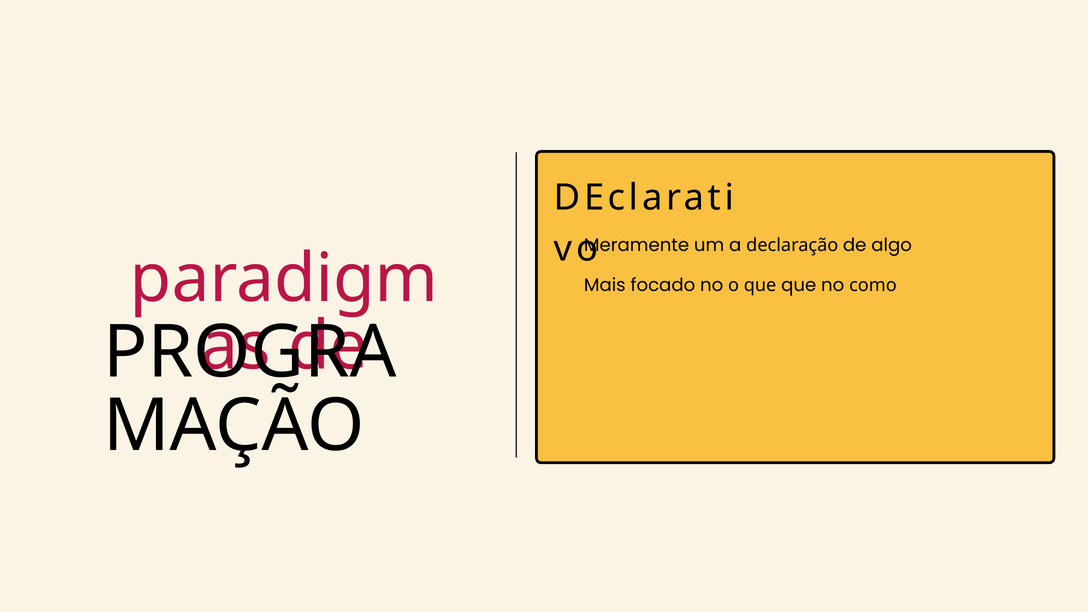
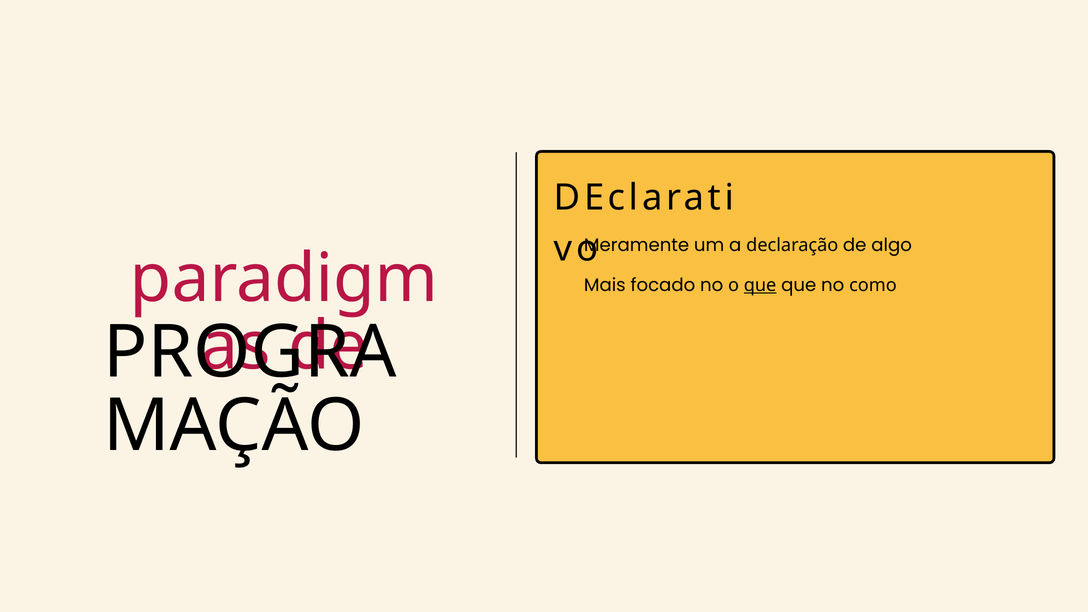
que at (760, 285) underline: none -> present
